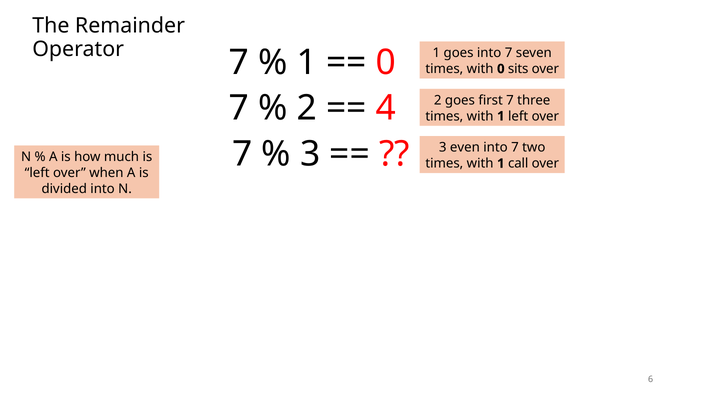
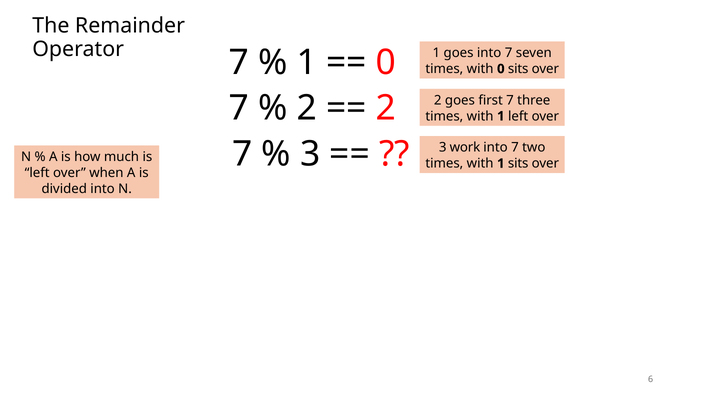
4 at (386, 108): 4 -> 2
even: even -> work
1 call: call -> sits
